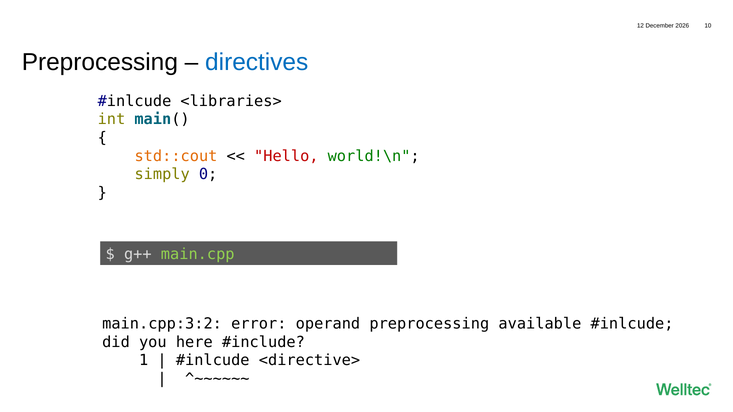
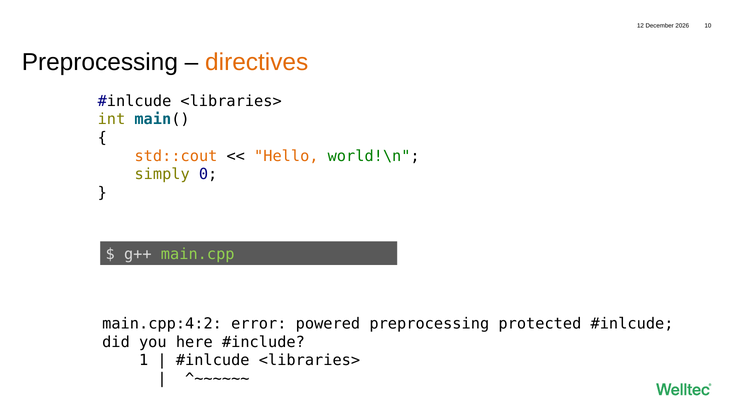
directives colour: blue -> orange
Hello colour: red -> orange
main.cpp:3:2: main.cpp:3:2 -> main.cpp:4:2
operand: operand -> powered
available: available -> protected
<directive> at (309, 361): <directive> -> <libraries>
